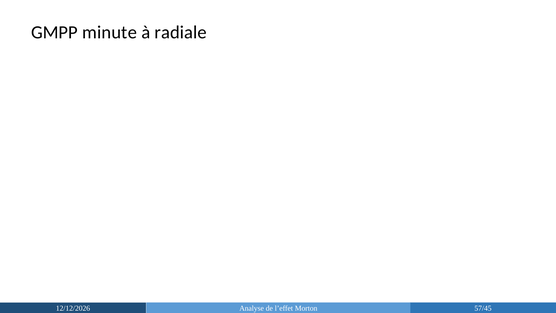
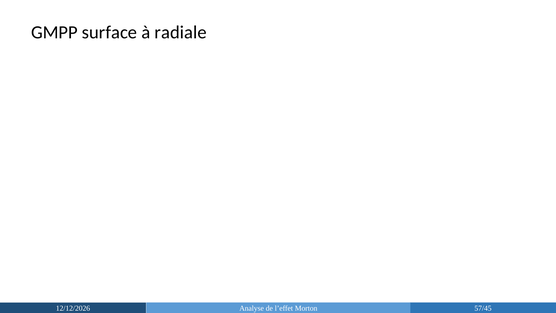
minute: minute -> surface
